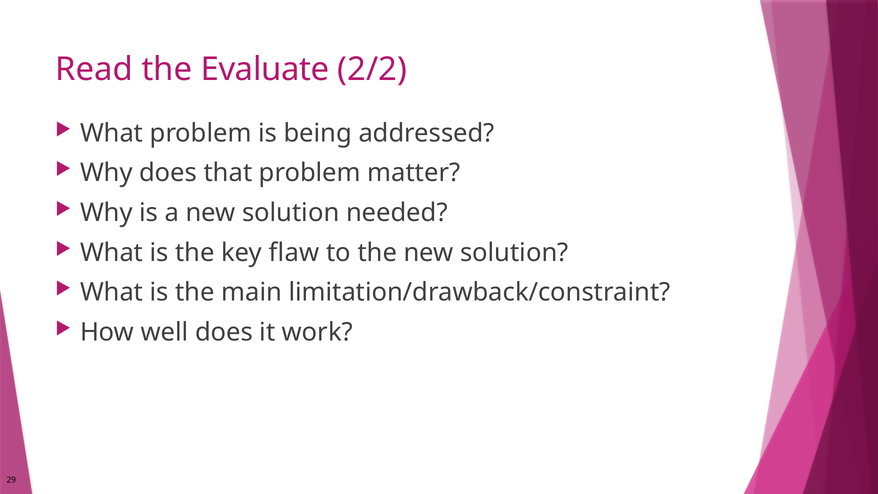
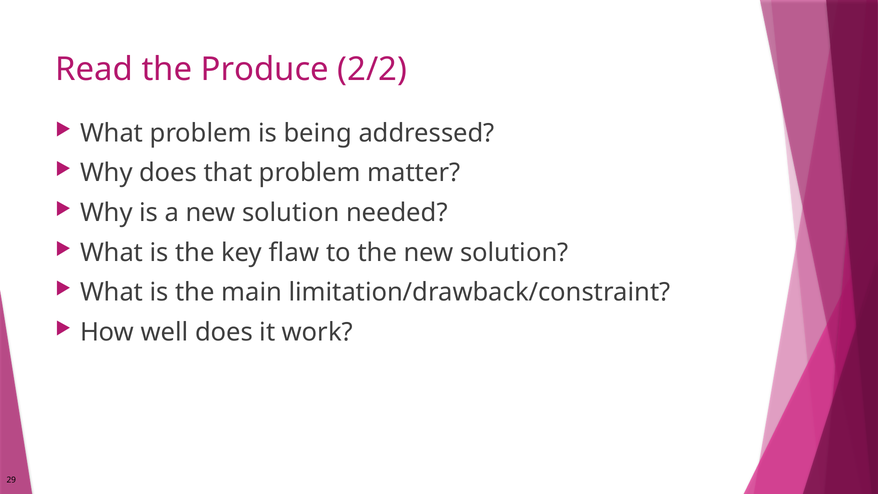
Evaluate: Evaluate -> Produce
